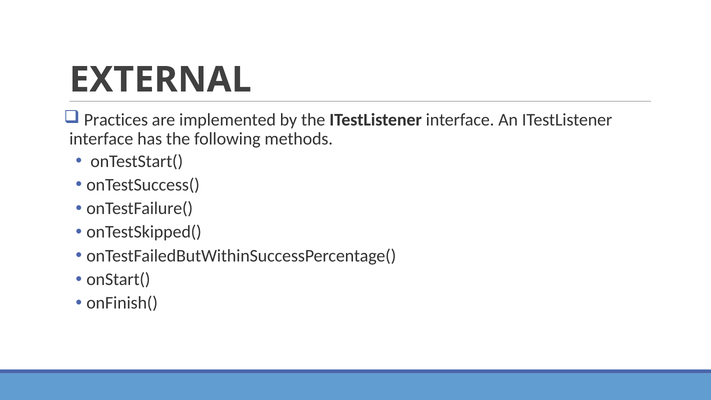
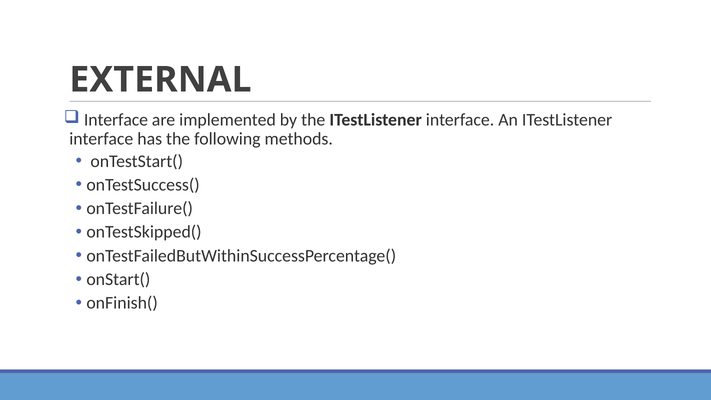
Practices at (116, 120): Practices -> Interface
